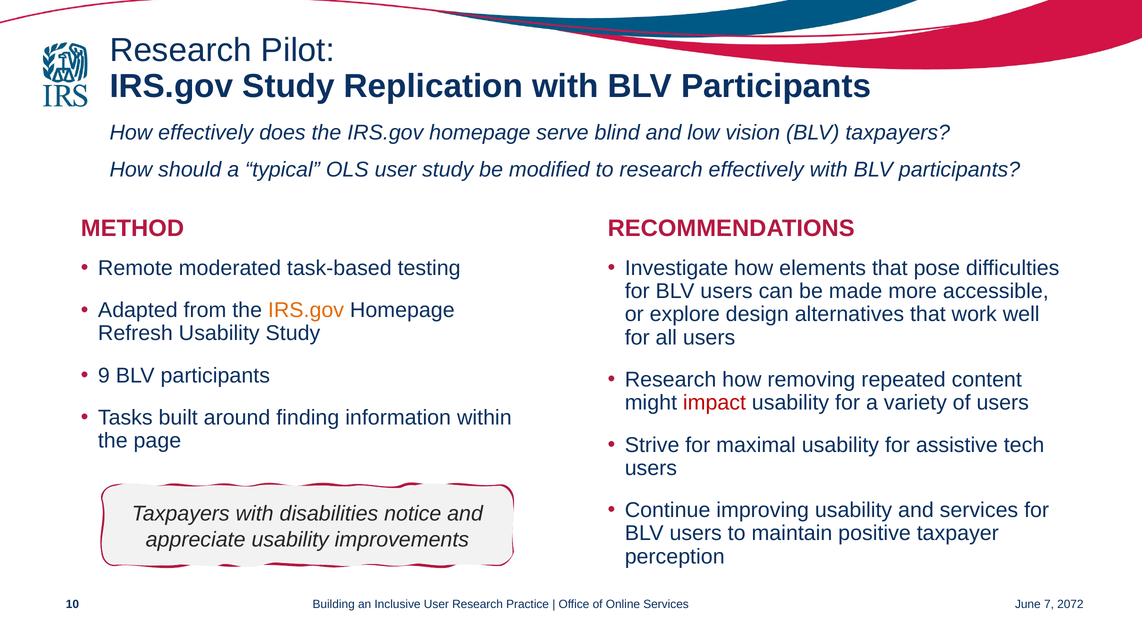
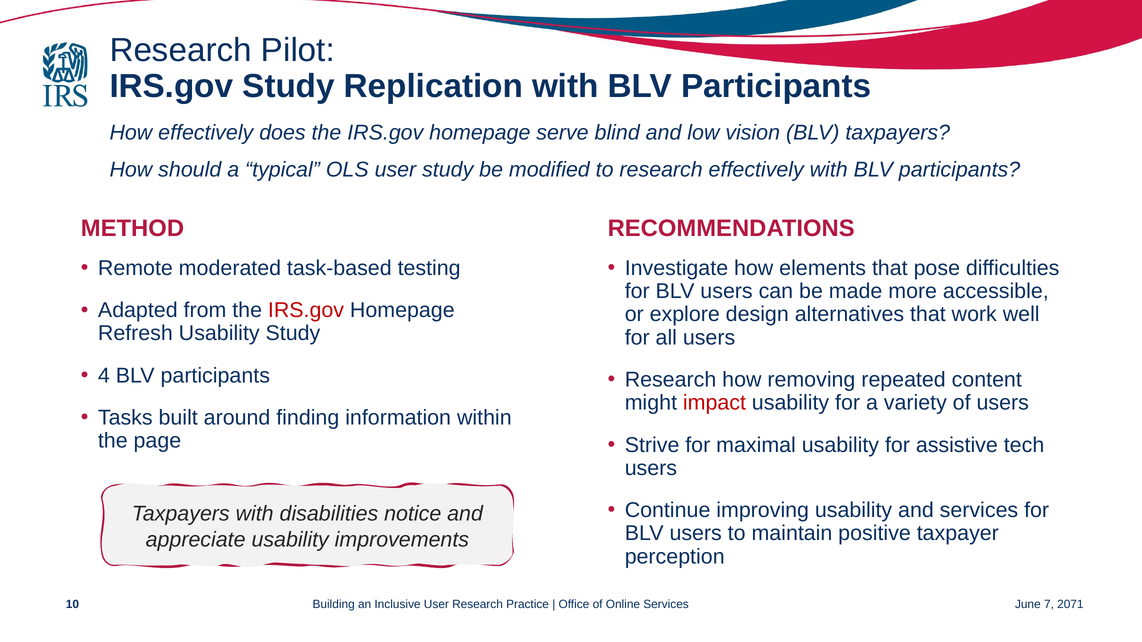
IRS.gov at (306, 310) colour: orange -> red
9: 9 -> 4
2072: 2072 -> 2071
